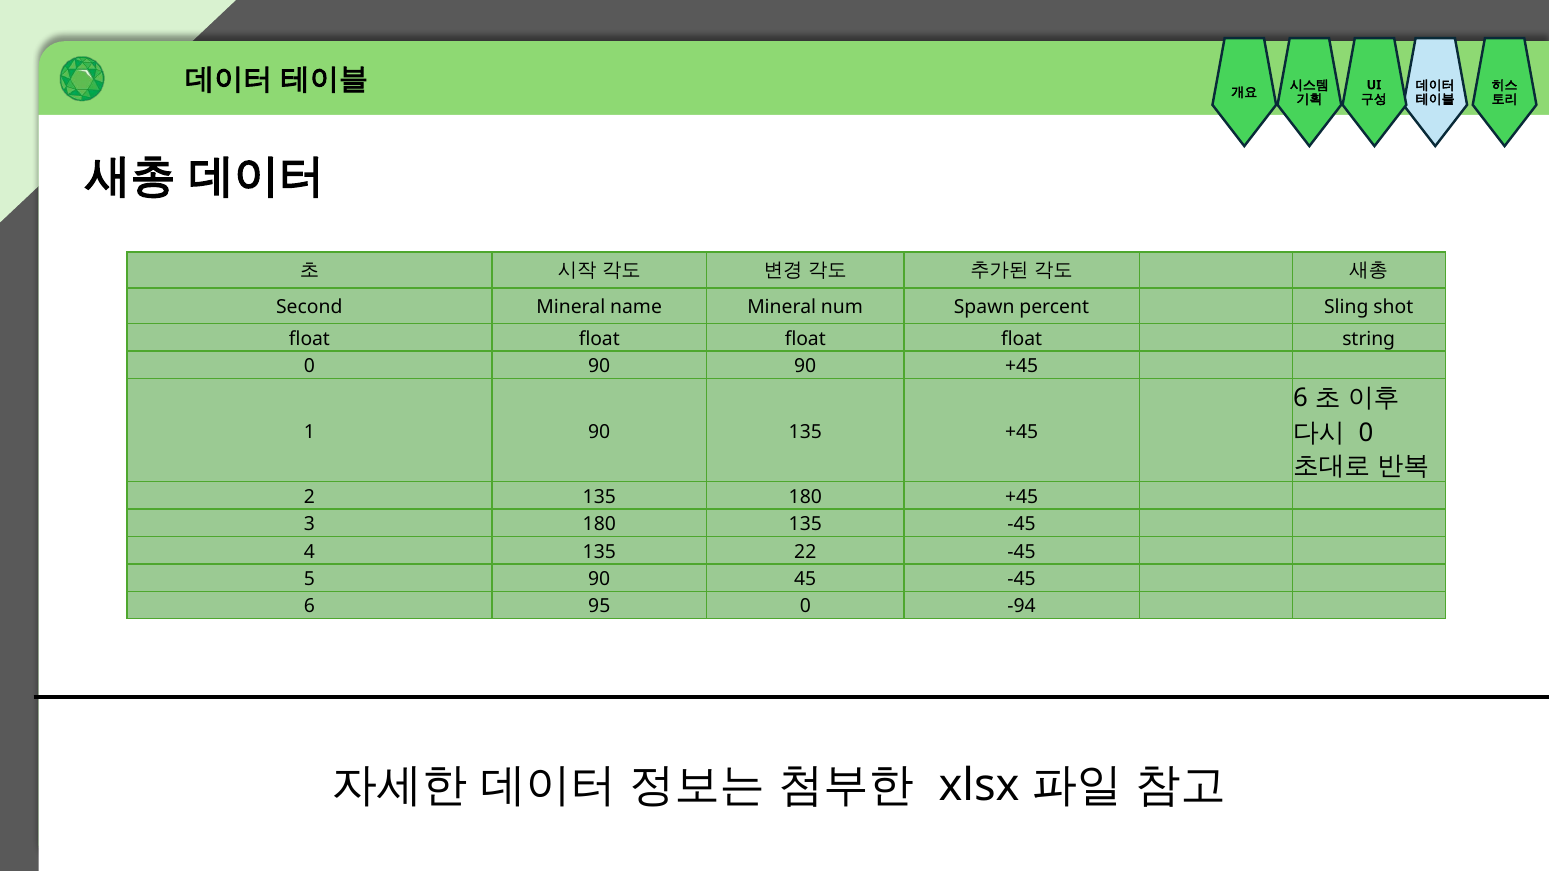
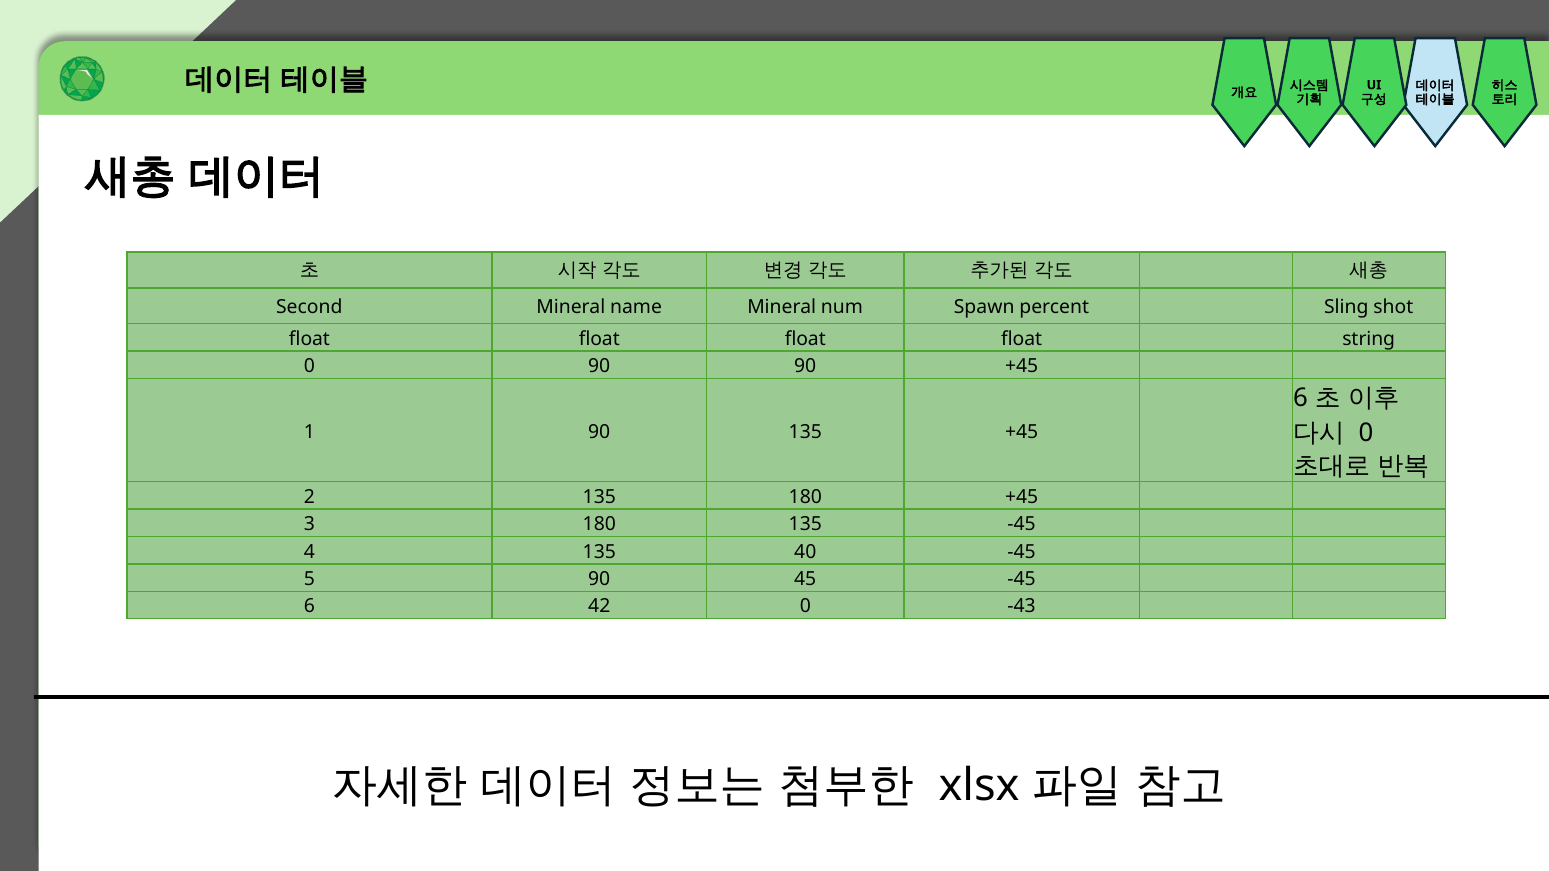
22: 22 -> 40
95: 95 -> 42
-94: -94 -> -43
